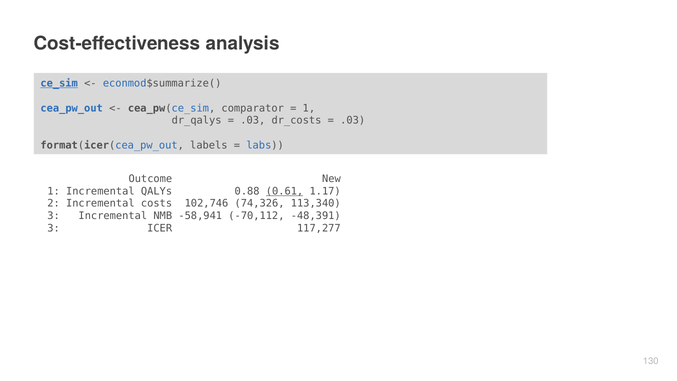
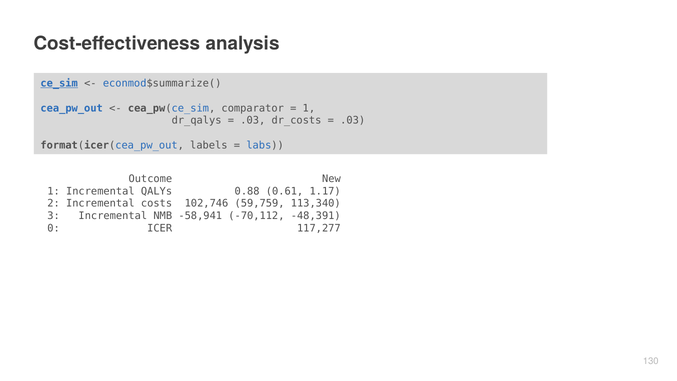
0.61 underline: present -> none
74,326: 74,326 -> 59,759
3 at (54, 228): 3 -> 0
